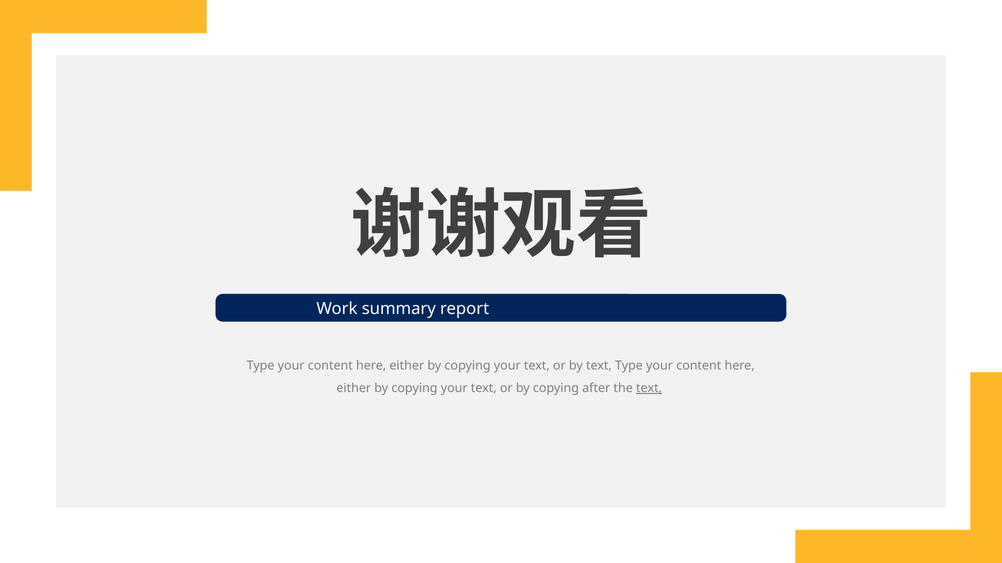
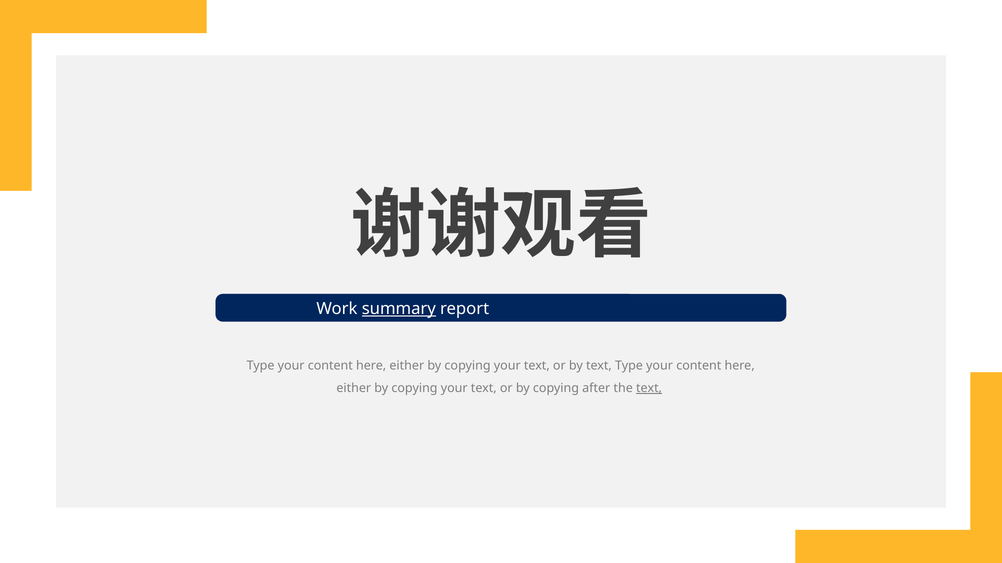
summary underline: none -> present
